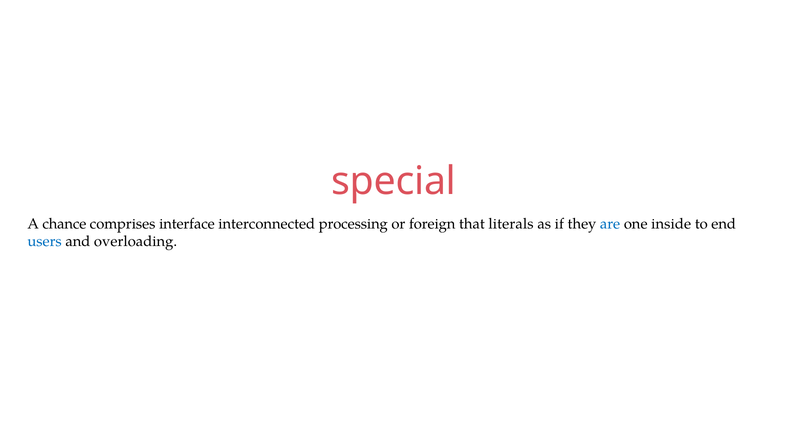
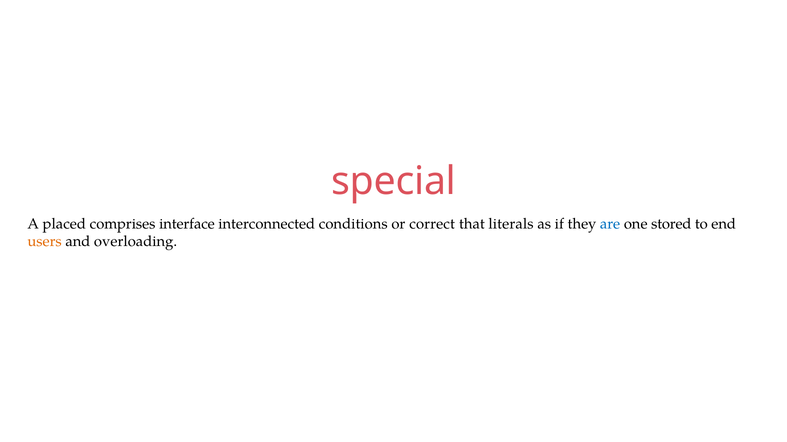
chance: chance -> placed
processing: processing -> conditions
foreign: foreign -> correct
inside: inside -> stored
users colour: blue -> orange
